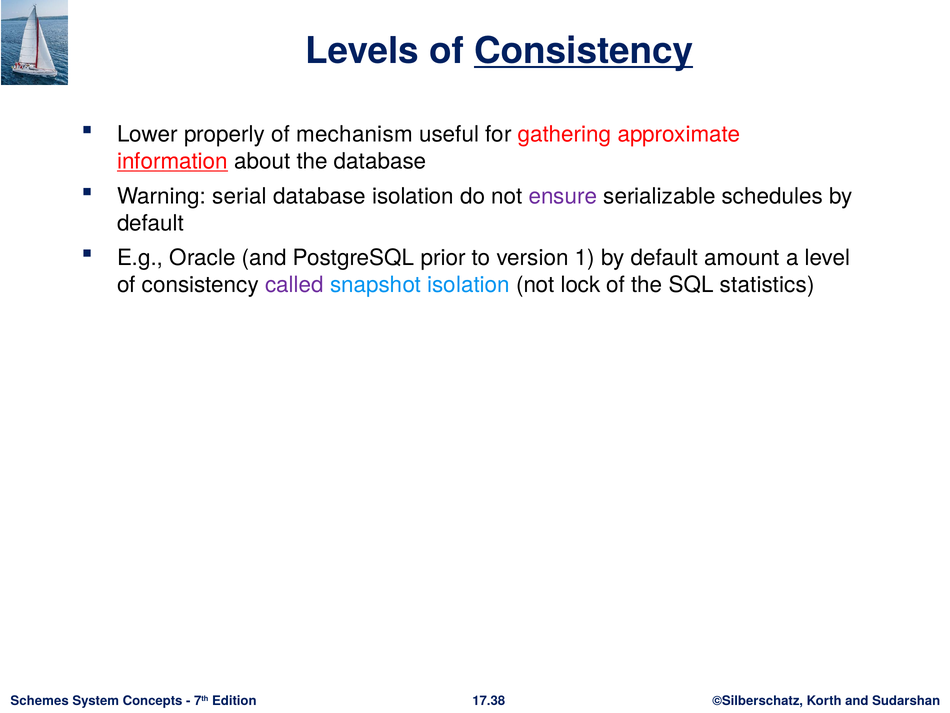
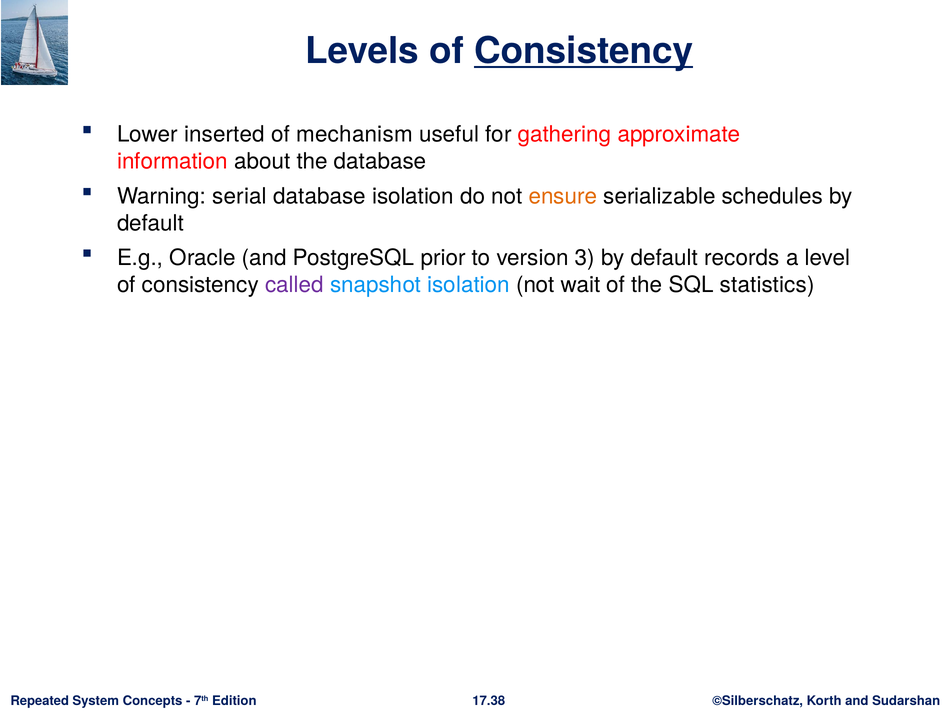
properly: properly -> inserted
information underline: present -> none
ensure colour: purple -> orange
1: 1 -> 3
amount: amount -> records
lock: lock -> wait
Schemes: Schemes -> Repeated
